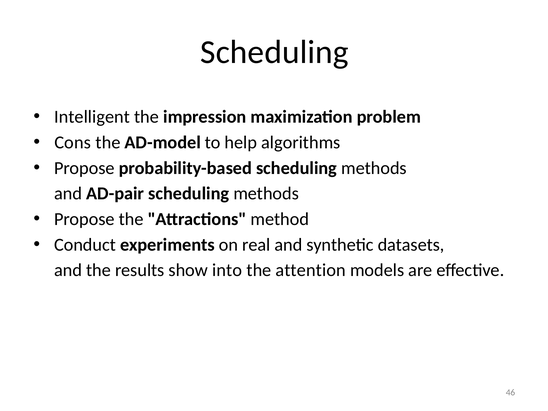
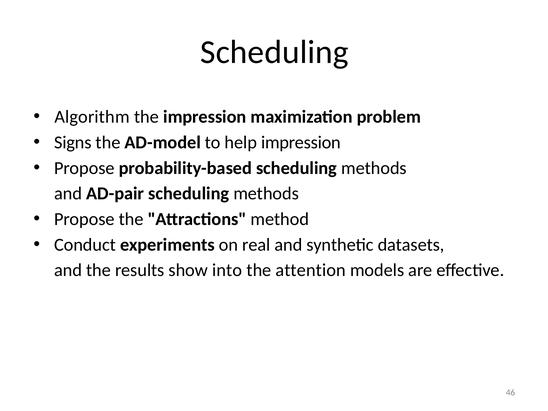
Intelligent: Intelligent -> Algorithm
Cons: Cons -> Signs
help algorithms: algorithms -> impression
